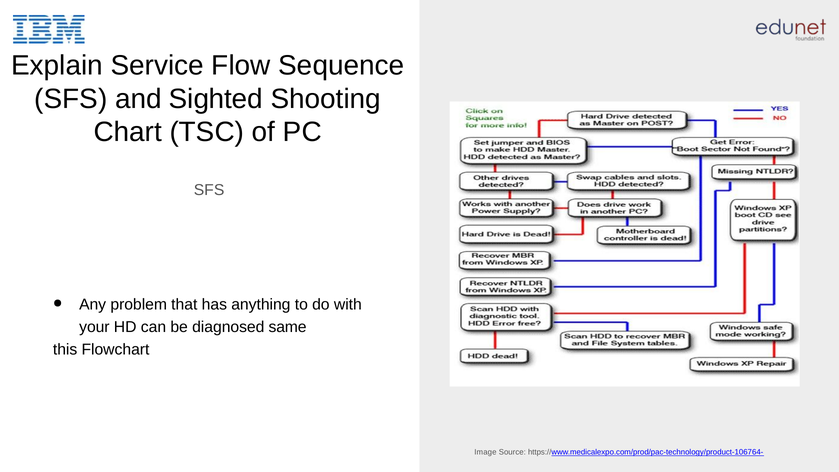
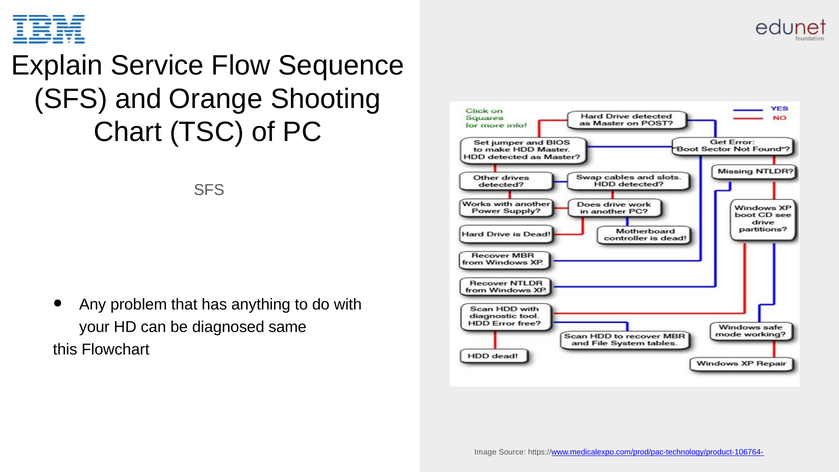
Sighted: Sighted -> Orange
